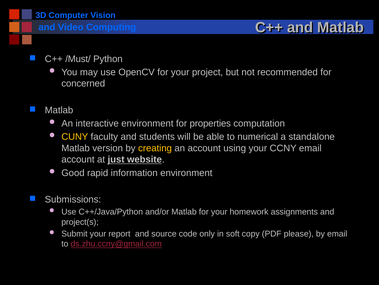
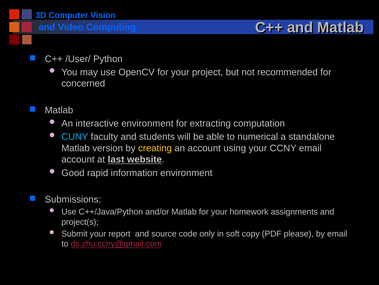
/Must/: /Must/ -> /User/
properties: properties -> extracting
CUNY colour: yellow -> light blue
just: just -> last
